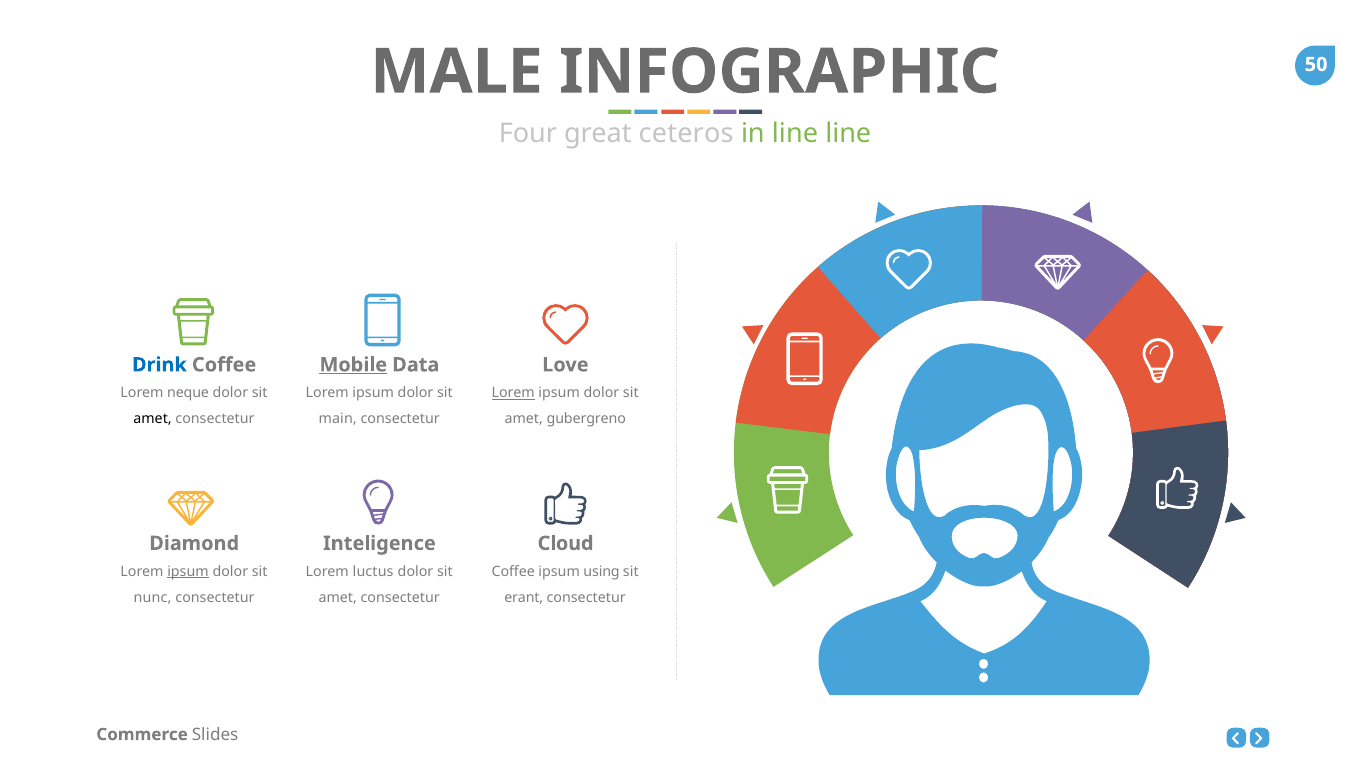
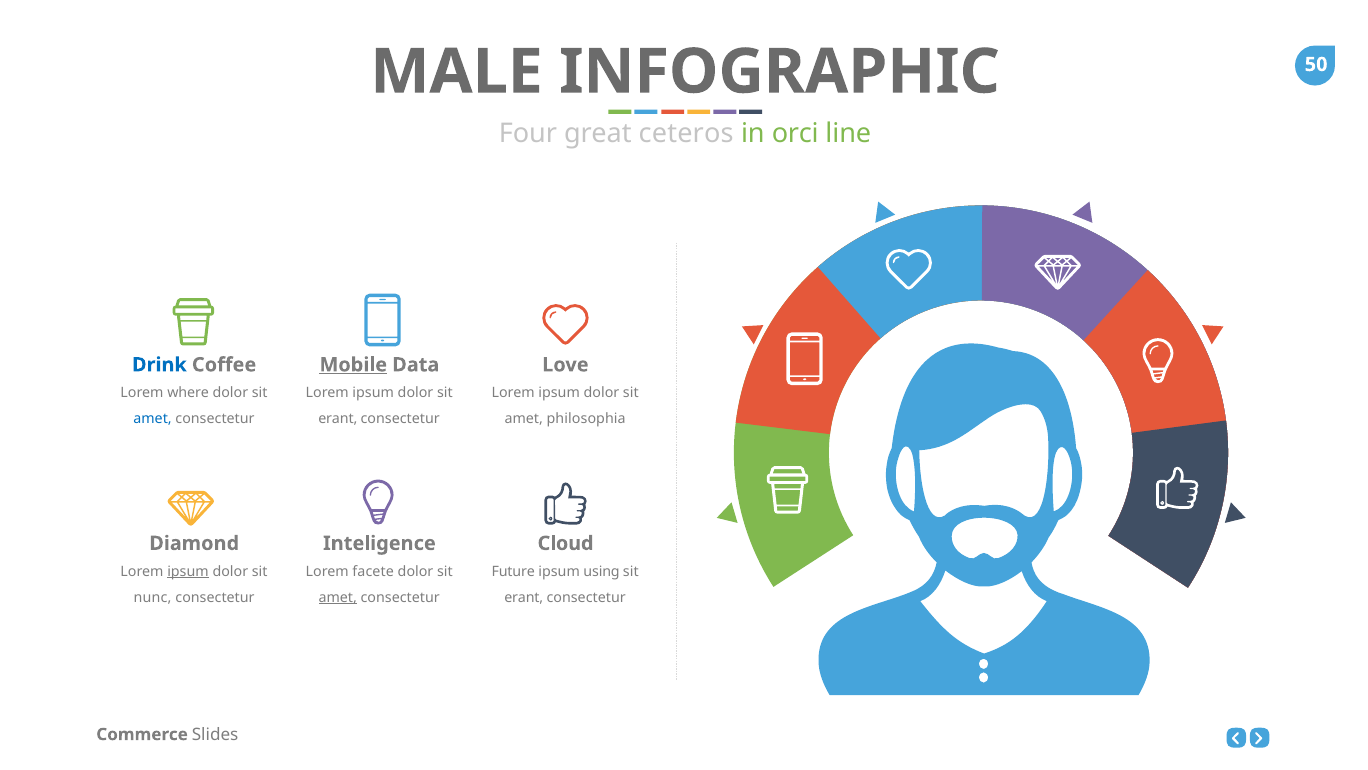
in line: line -> orci
neque: neque -> where
Lorem at (513, 393) underline: present -> none
amet at (153, 419) colour: black -> blue
main at (338, 419): main -> erant
gubergreno: gubergreno -> philosophia
luctus: luctus -> facete
Coffee at (513, 571): Coffee -> Future
amet at (338, 597) underline: none -> present
